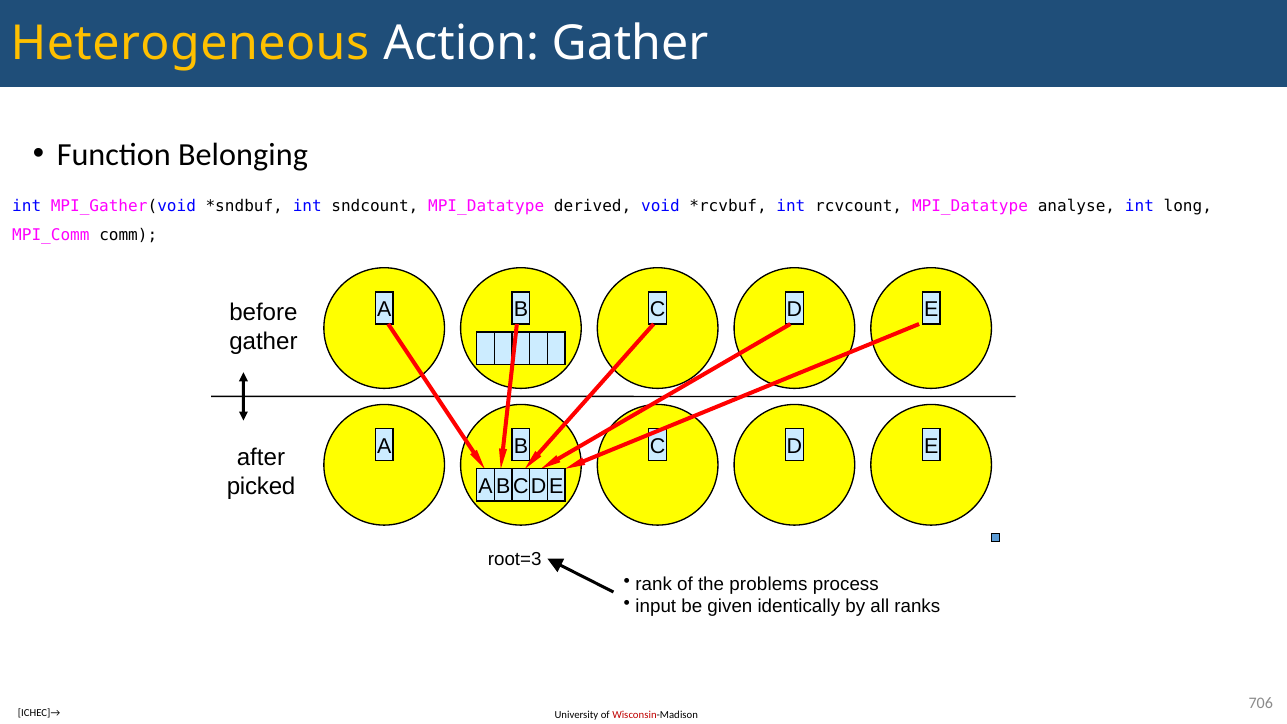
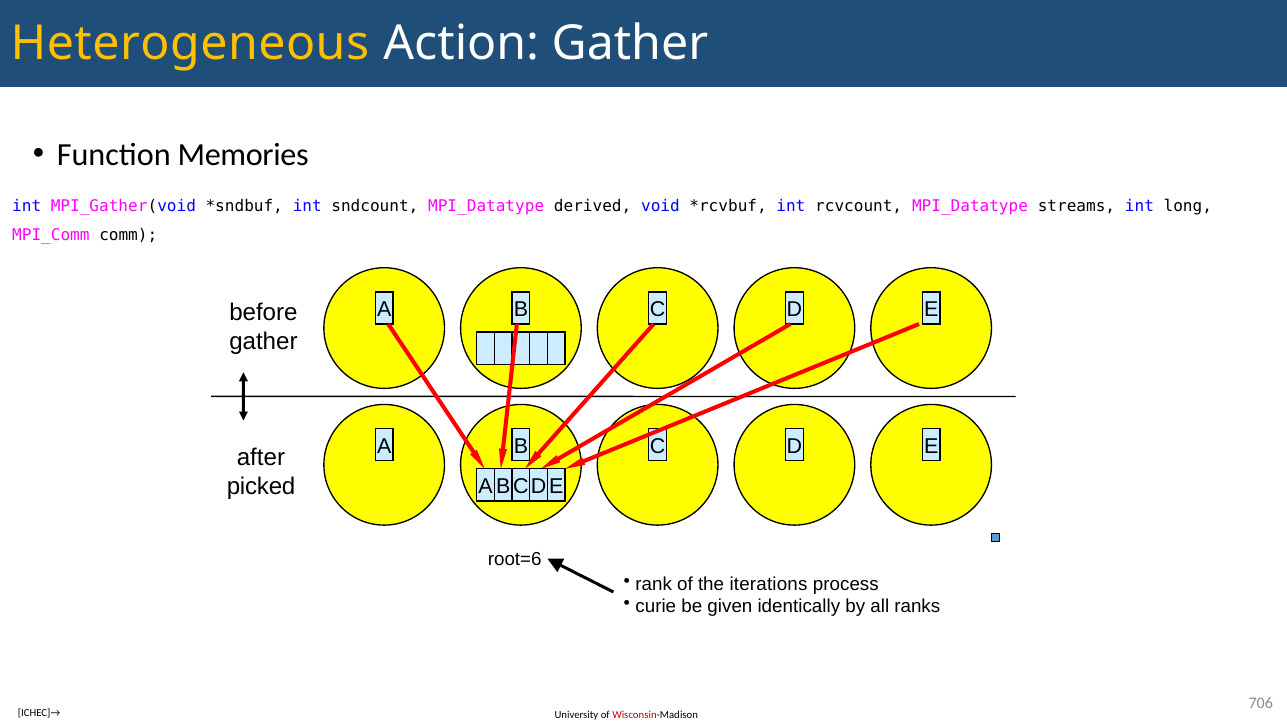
Belonging: Belonging -> Memories
analyse: analyse -> streams
root=3: root=3 -> root=6
problems: problems -> iterations
input: input -> curie
